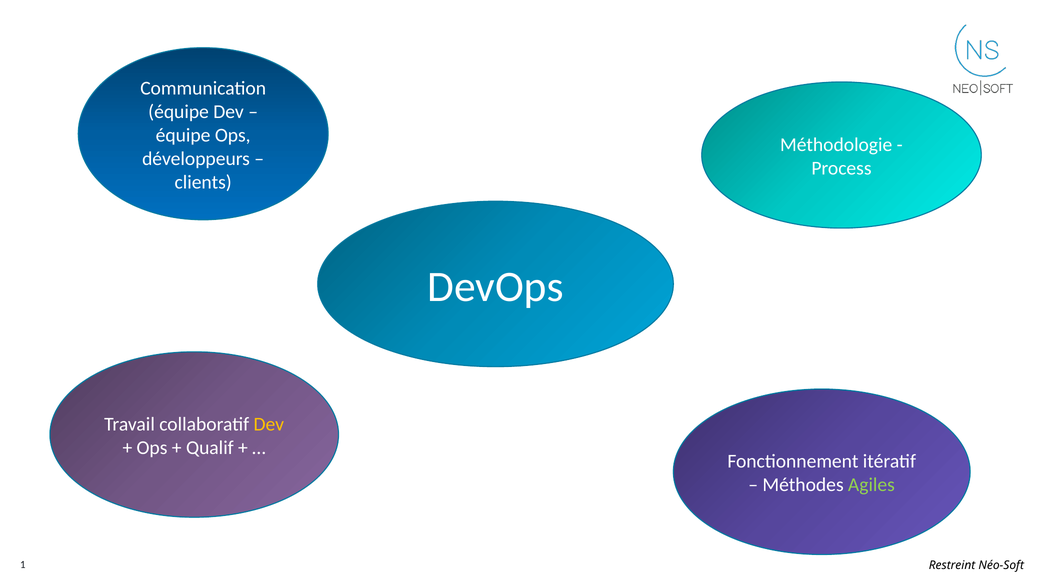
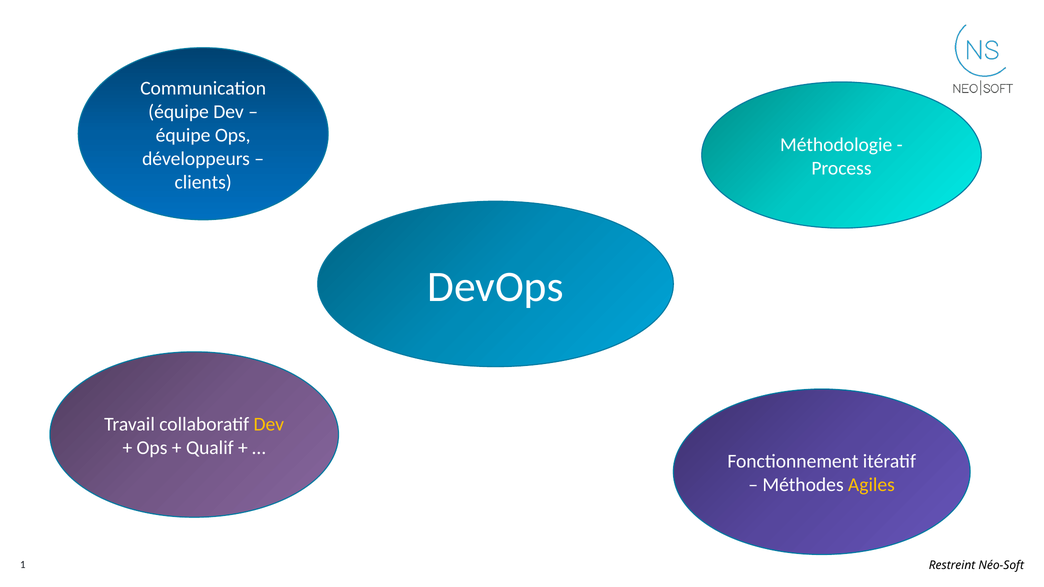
Agiles colour: light green -> yellow
